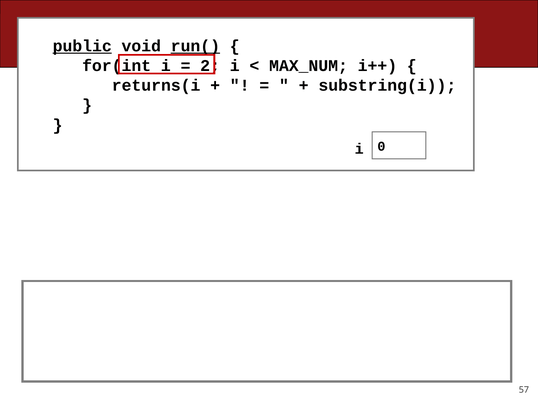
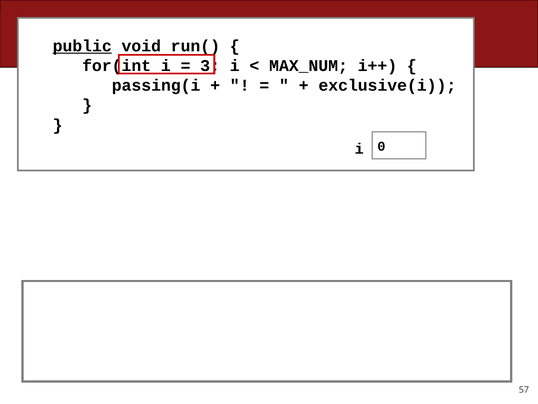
run( underline: present -> none
2: 2 -> 3
returns(i: returns(i -> passing(i
substring(i: substring(i -> exclusive(i
